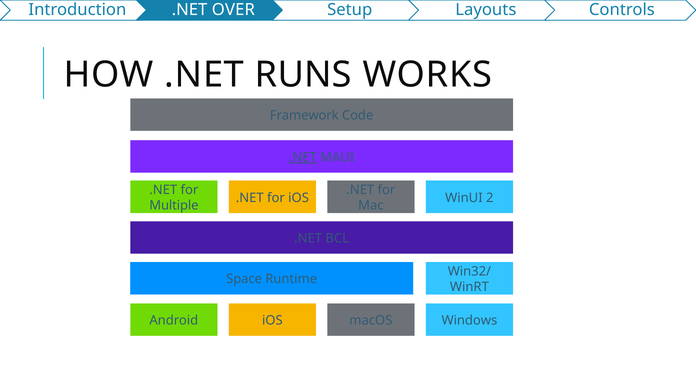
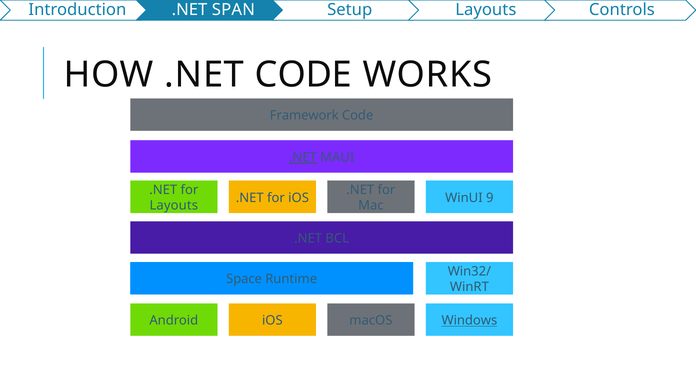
OVER: OVER -> SPAN
.NET RUNS: RUNS -> CODE
2: 2 -> 9
Multiple at (174, 206): Multiple -> Layouts
Windows underline: none -> present
